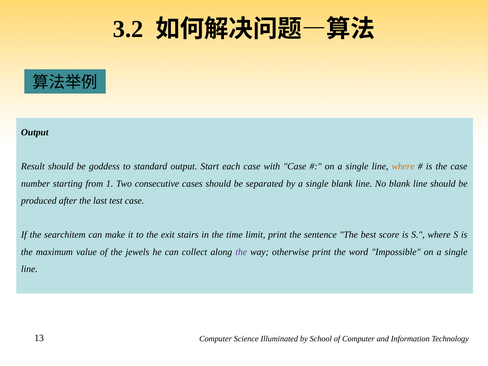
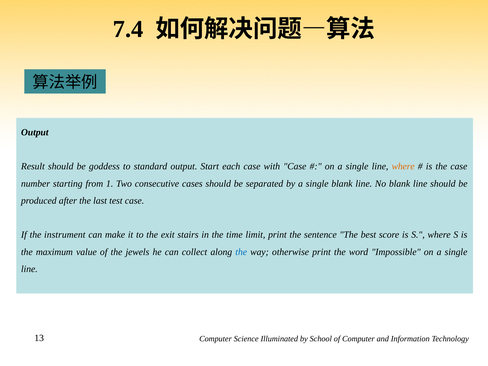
3.2: 3.2 -> 7.4
searchitem: searchitem -> instrument
the at (241, 252) colour: purple -> blue
